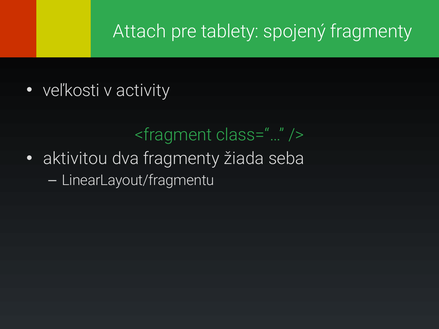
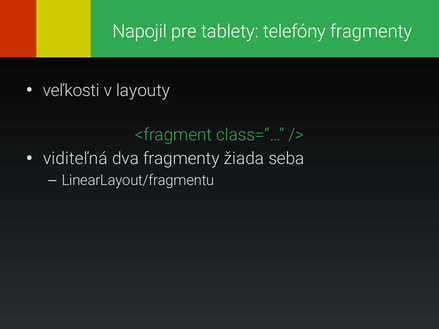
Attach: Attach -> Napojil
spojený: spojený -> telefóny
activity: activity -> layouty
aktivitou: aktivitou -> viditeľná
